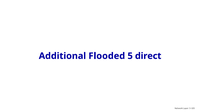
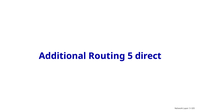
Flooded: Flooded -> Routing
